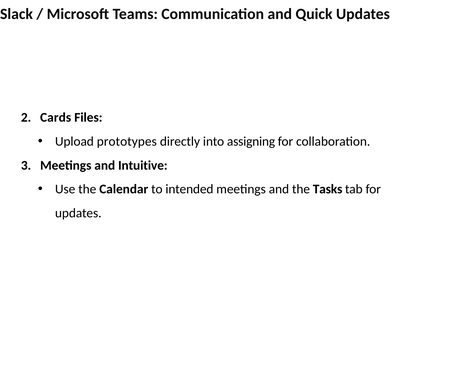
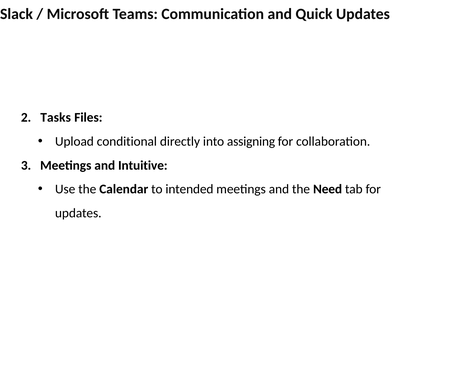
Cards: Cards -> Tasks
prototypes: prototypes -> conditional
Tasks: Tasks -> Need
